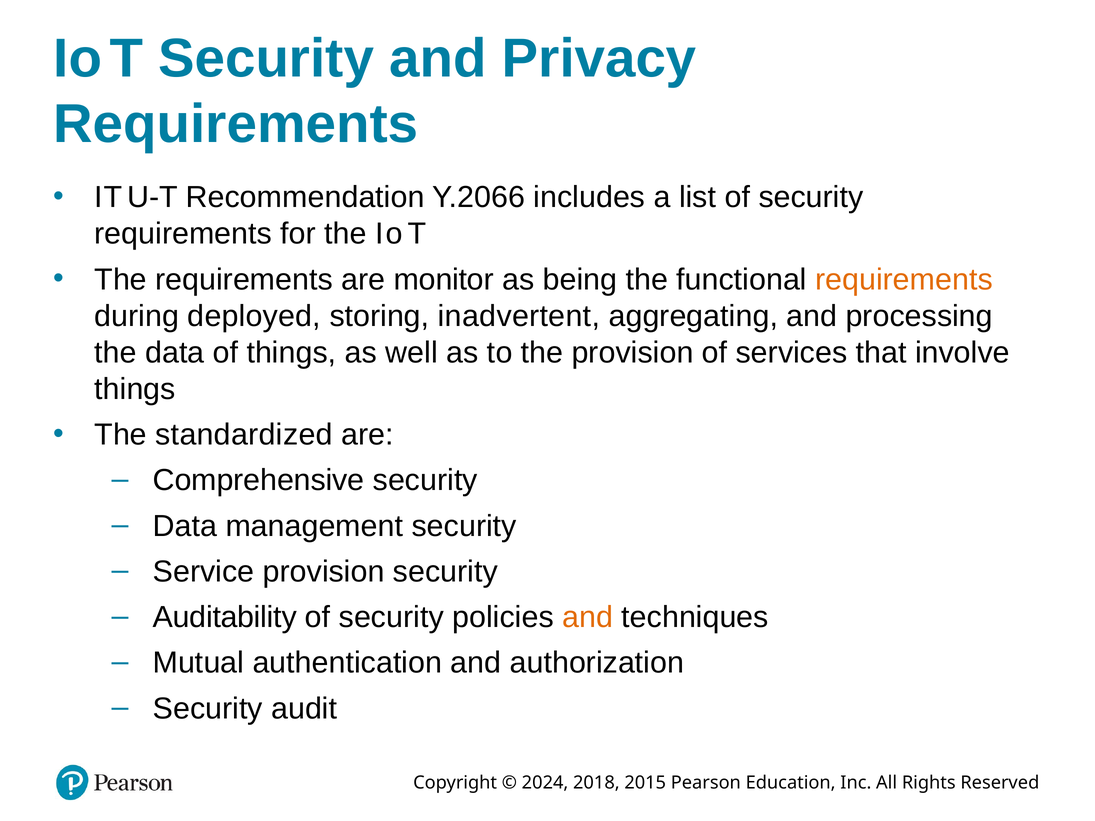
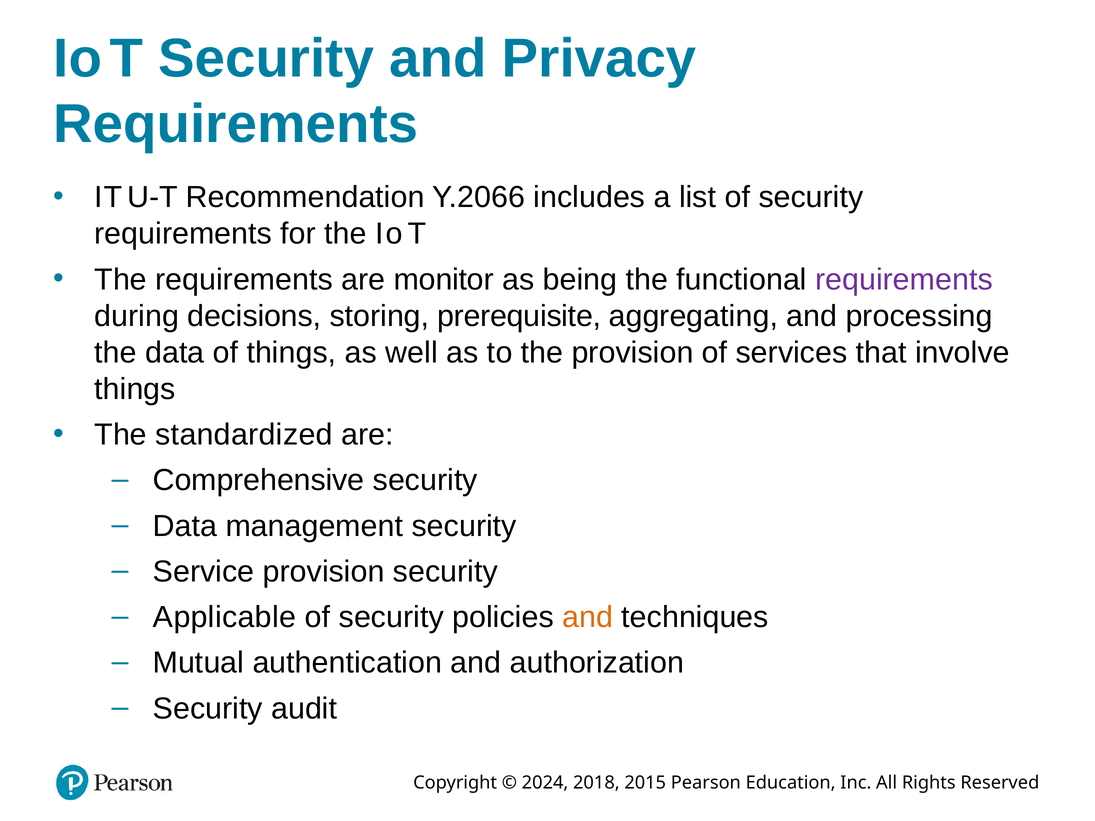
requirements at (904, 280) colour: orange -> purple
deployed: deployed -> decisions
inadvertent: inadvertent -> prerequisite
Auditability: Auditability -> Applicable
